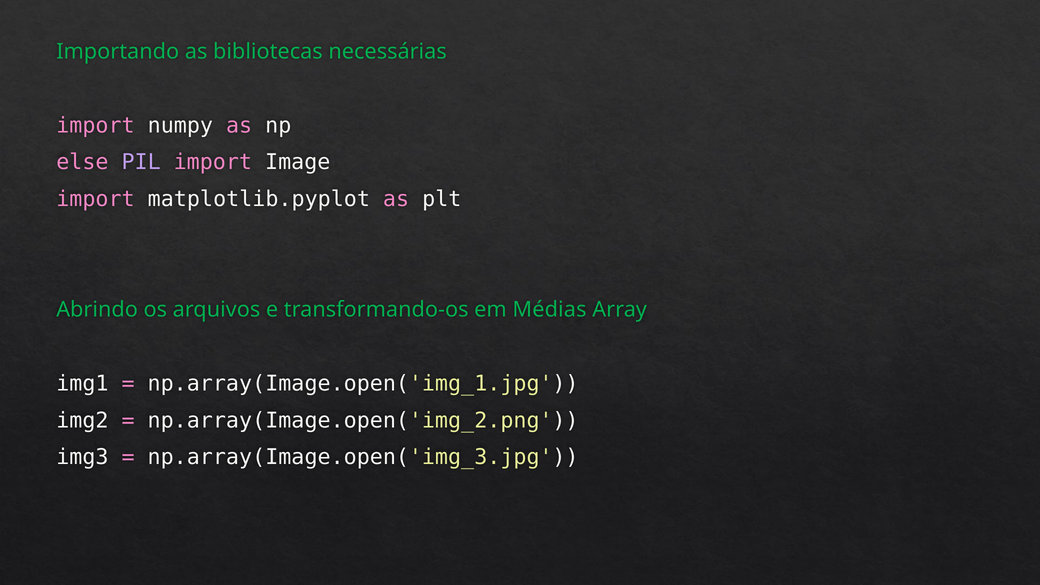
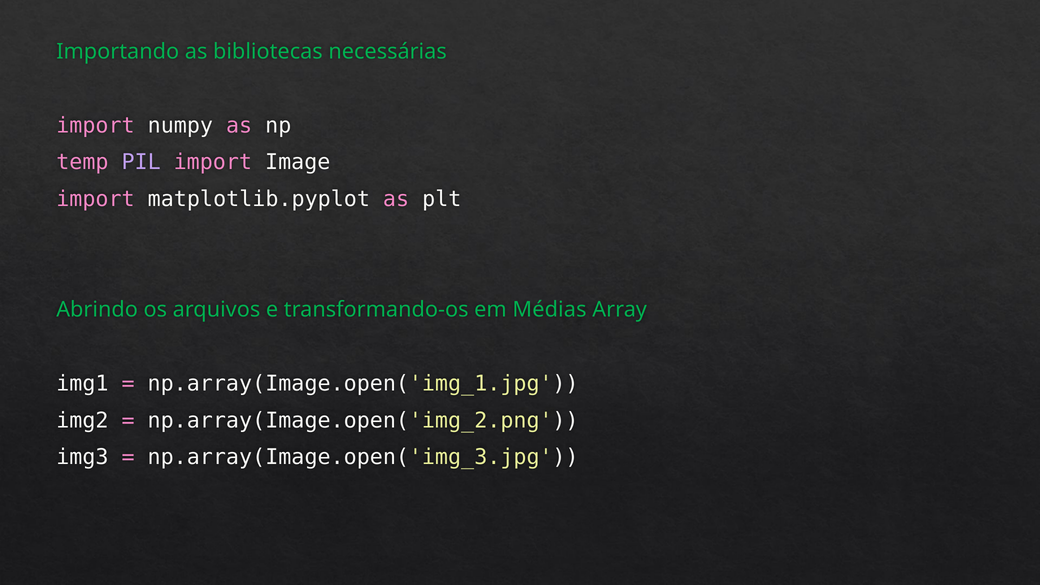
else: else -> temp
